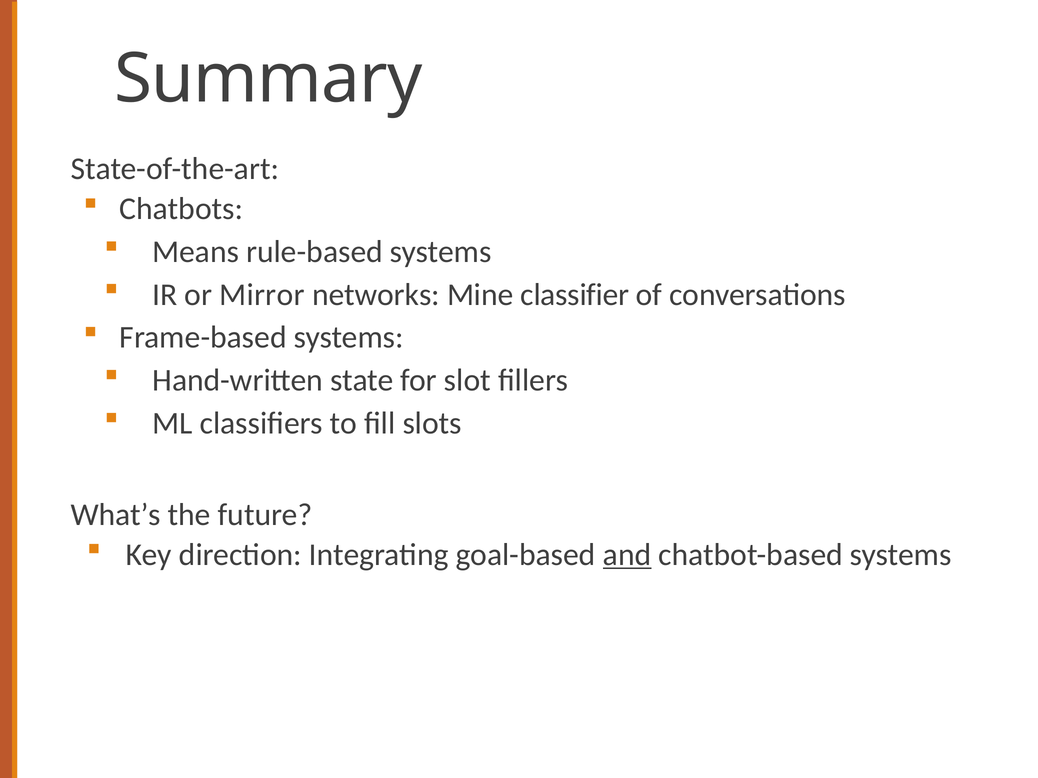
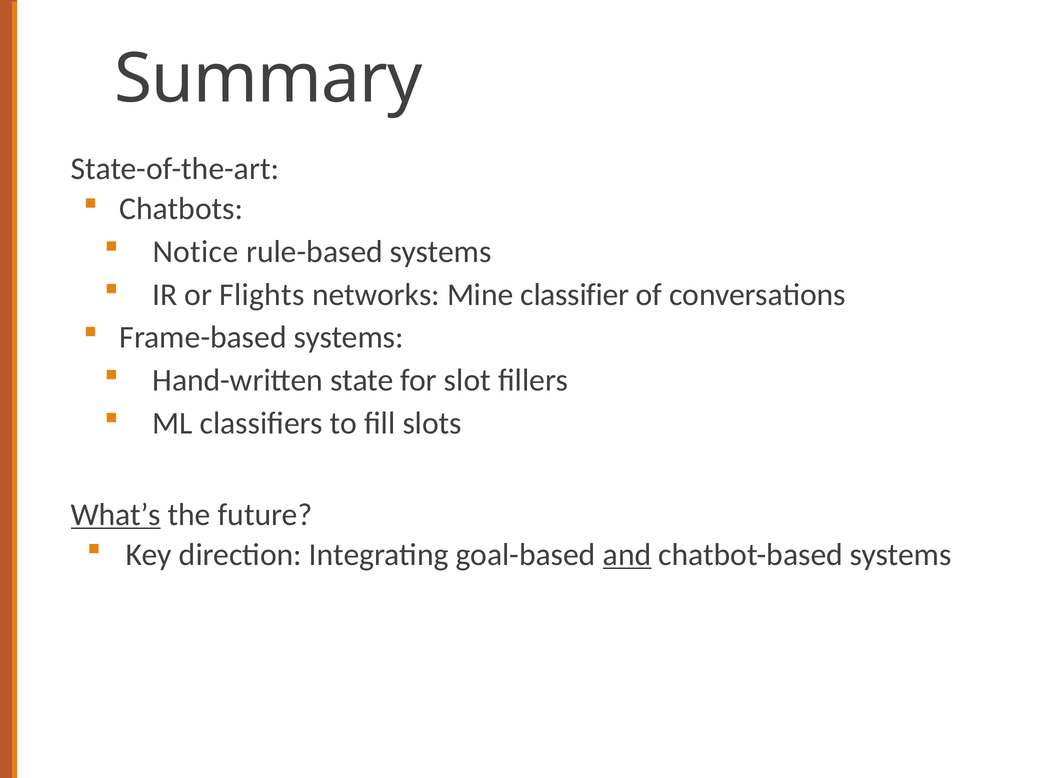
Means: Means -> Notice
Mirror: Mirror -> Flights
What’s underline: none -> present
